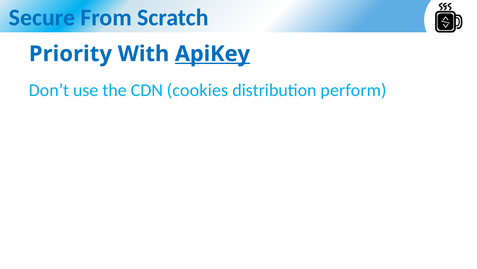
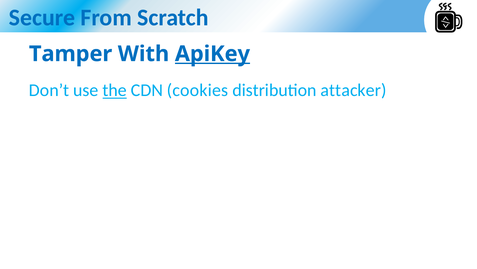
Priority: Priority -> Tamper
the underline: none -> present
perform: perform -> attacker
